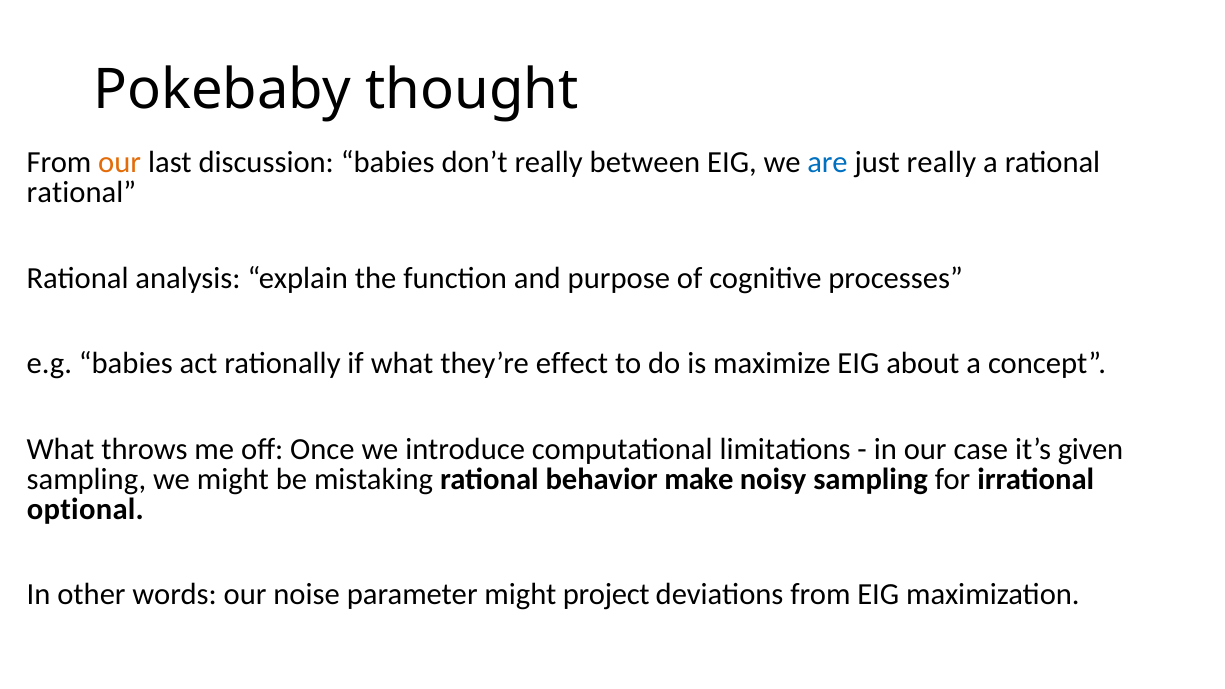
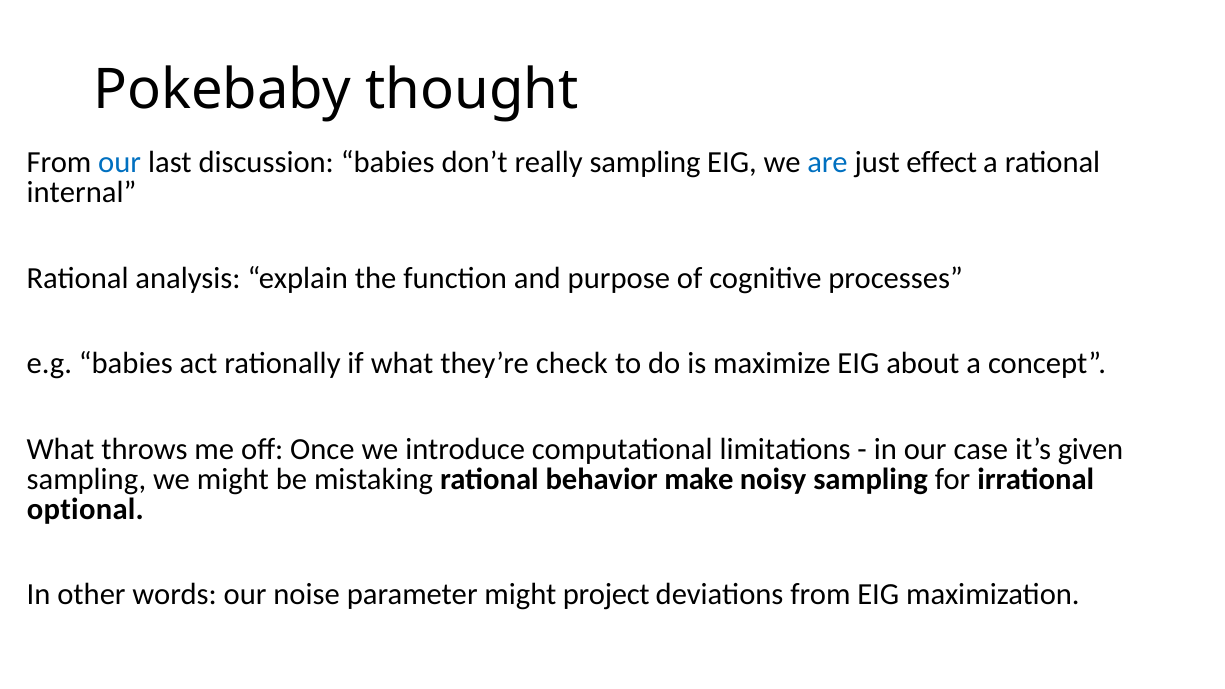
our at (120, 163) colour: orange -> blue
really between: between -> sampling
just really: really -> effect
rational at (81, 192): rational -> internal
effect: effect -> check
